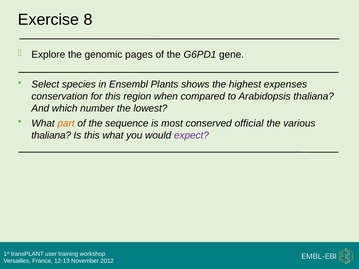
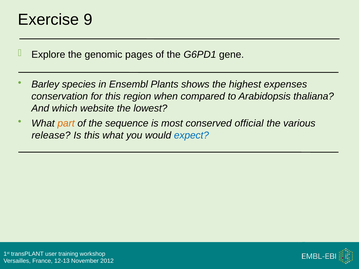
8: 8 -> 9
Select: Select -> Barley
number: number -> website
thaliana at (51, 135): thaliana -> release
expect colour: purple -> blue
